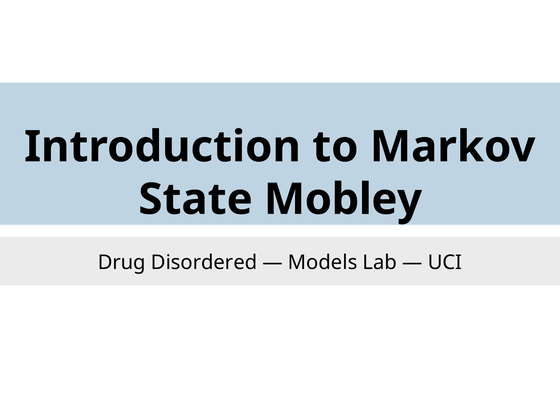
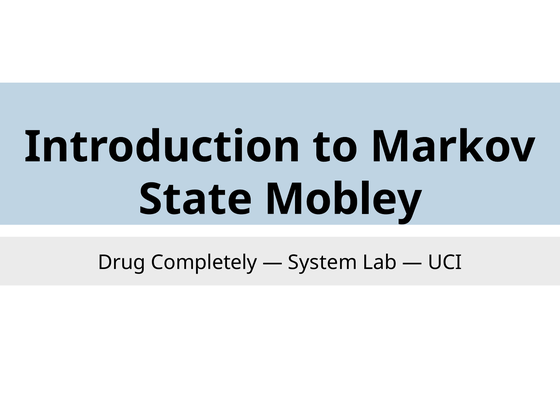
Disordered: Disordered -> Completely
Models: Models -> System
